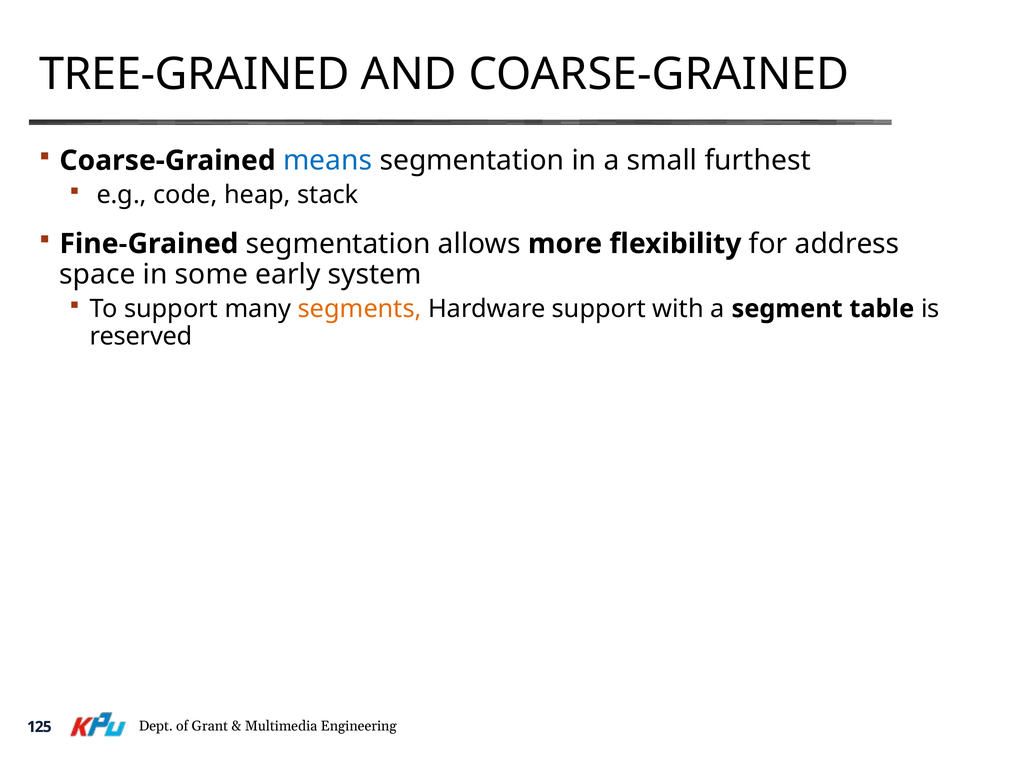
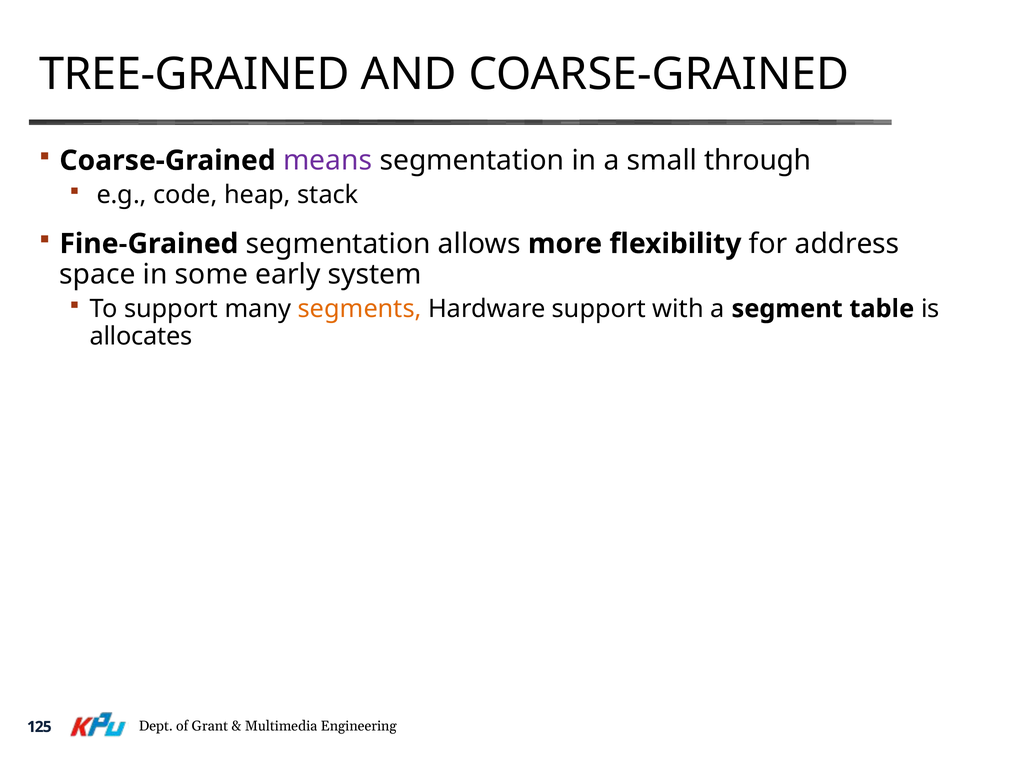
means colour: blue -> purple
furthest: furthest -> through
reserved: reserved -> allocates
